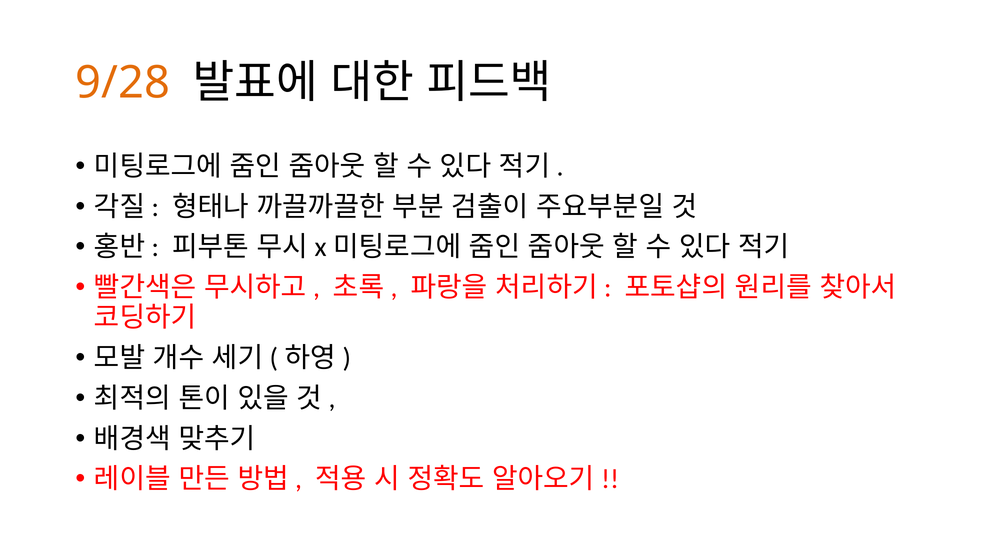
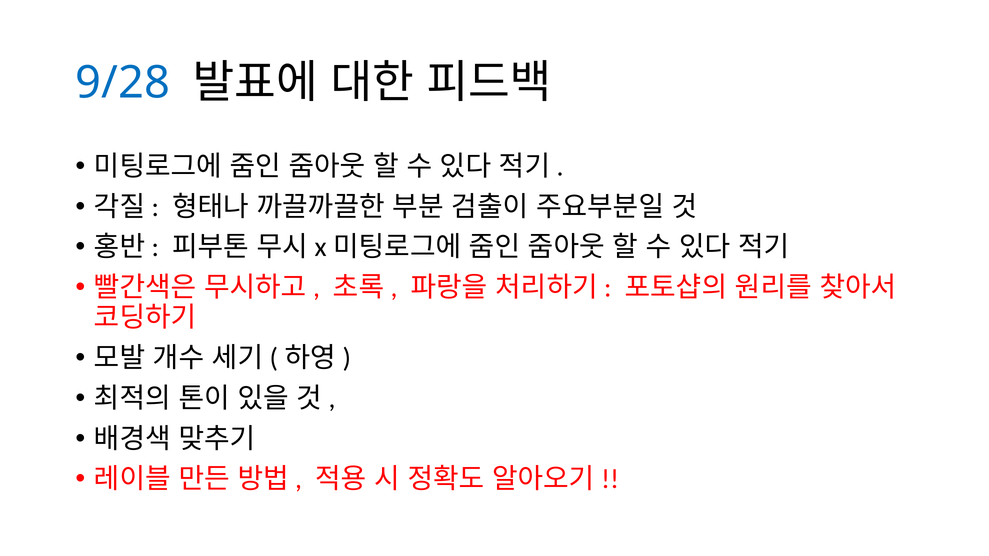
9/28 colour: orange -> blue
